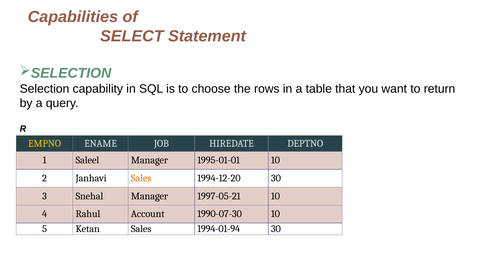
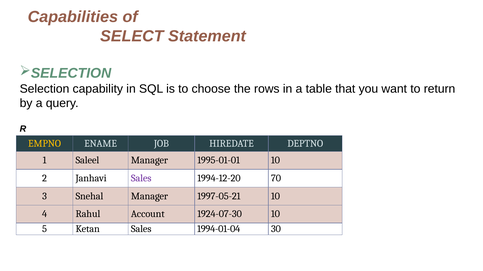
Sales at (141, 179) colour: orange -> purple
1994-12-20 30: 30 -> 70
1990-07-30: 1990-07-30 -> 1924-07-30
1994-01-94: 1994-01-94 -> 1994-01-04
